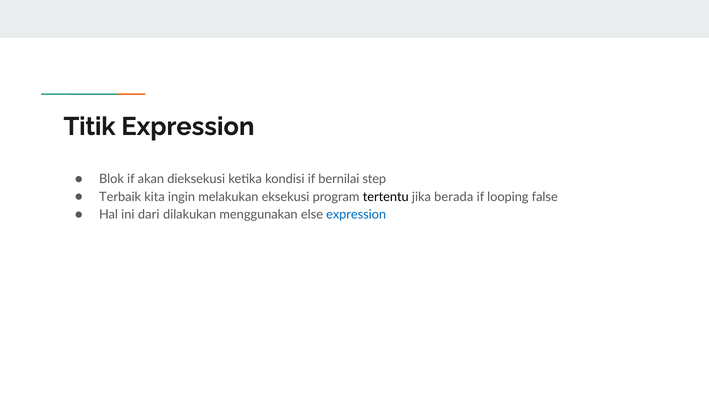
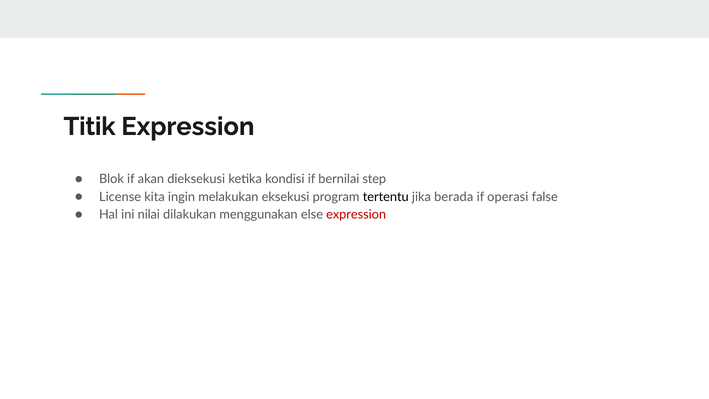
Terbaik: Terbaik -> License
looping: looping -> operasi
dari: dari -> nilai
expression at (356, 215) colour: blue -> red
